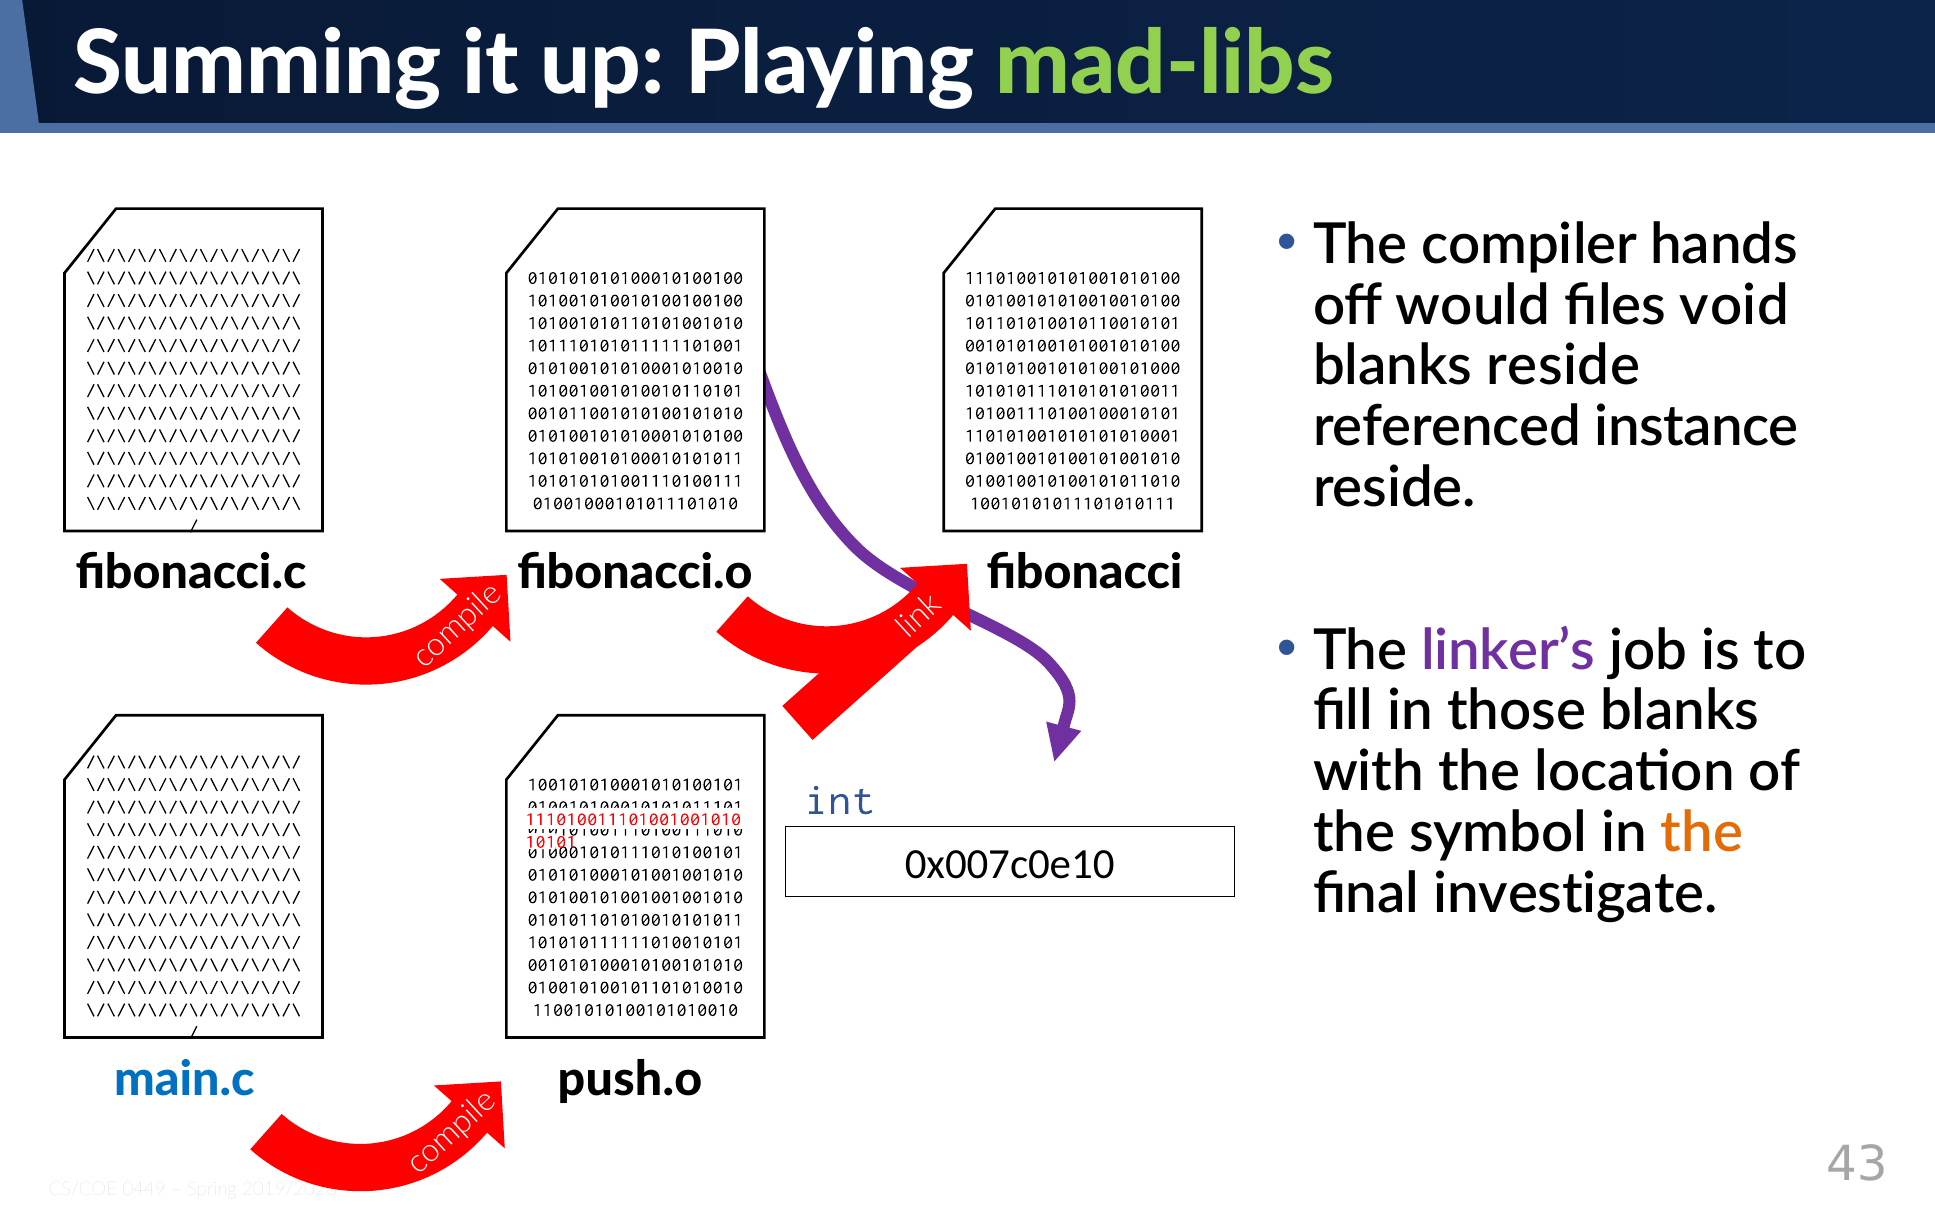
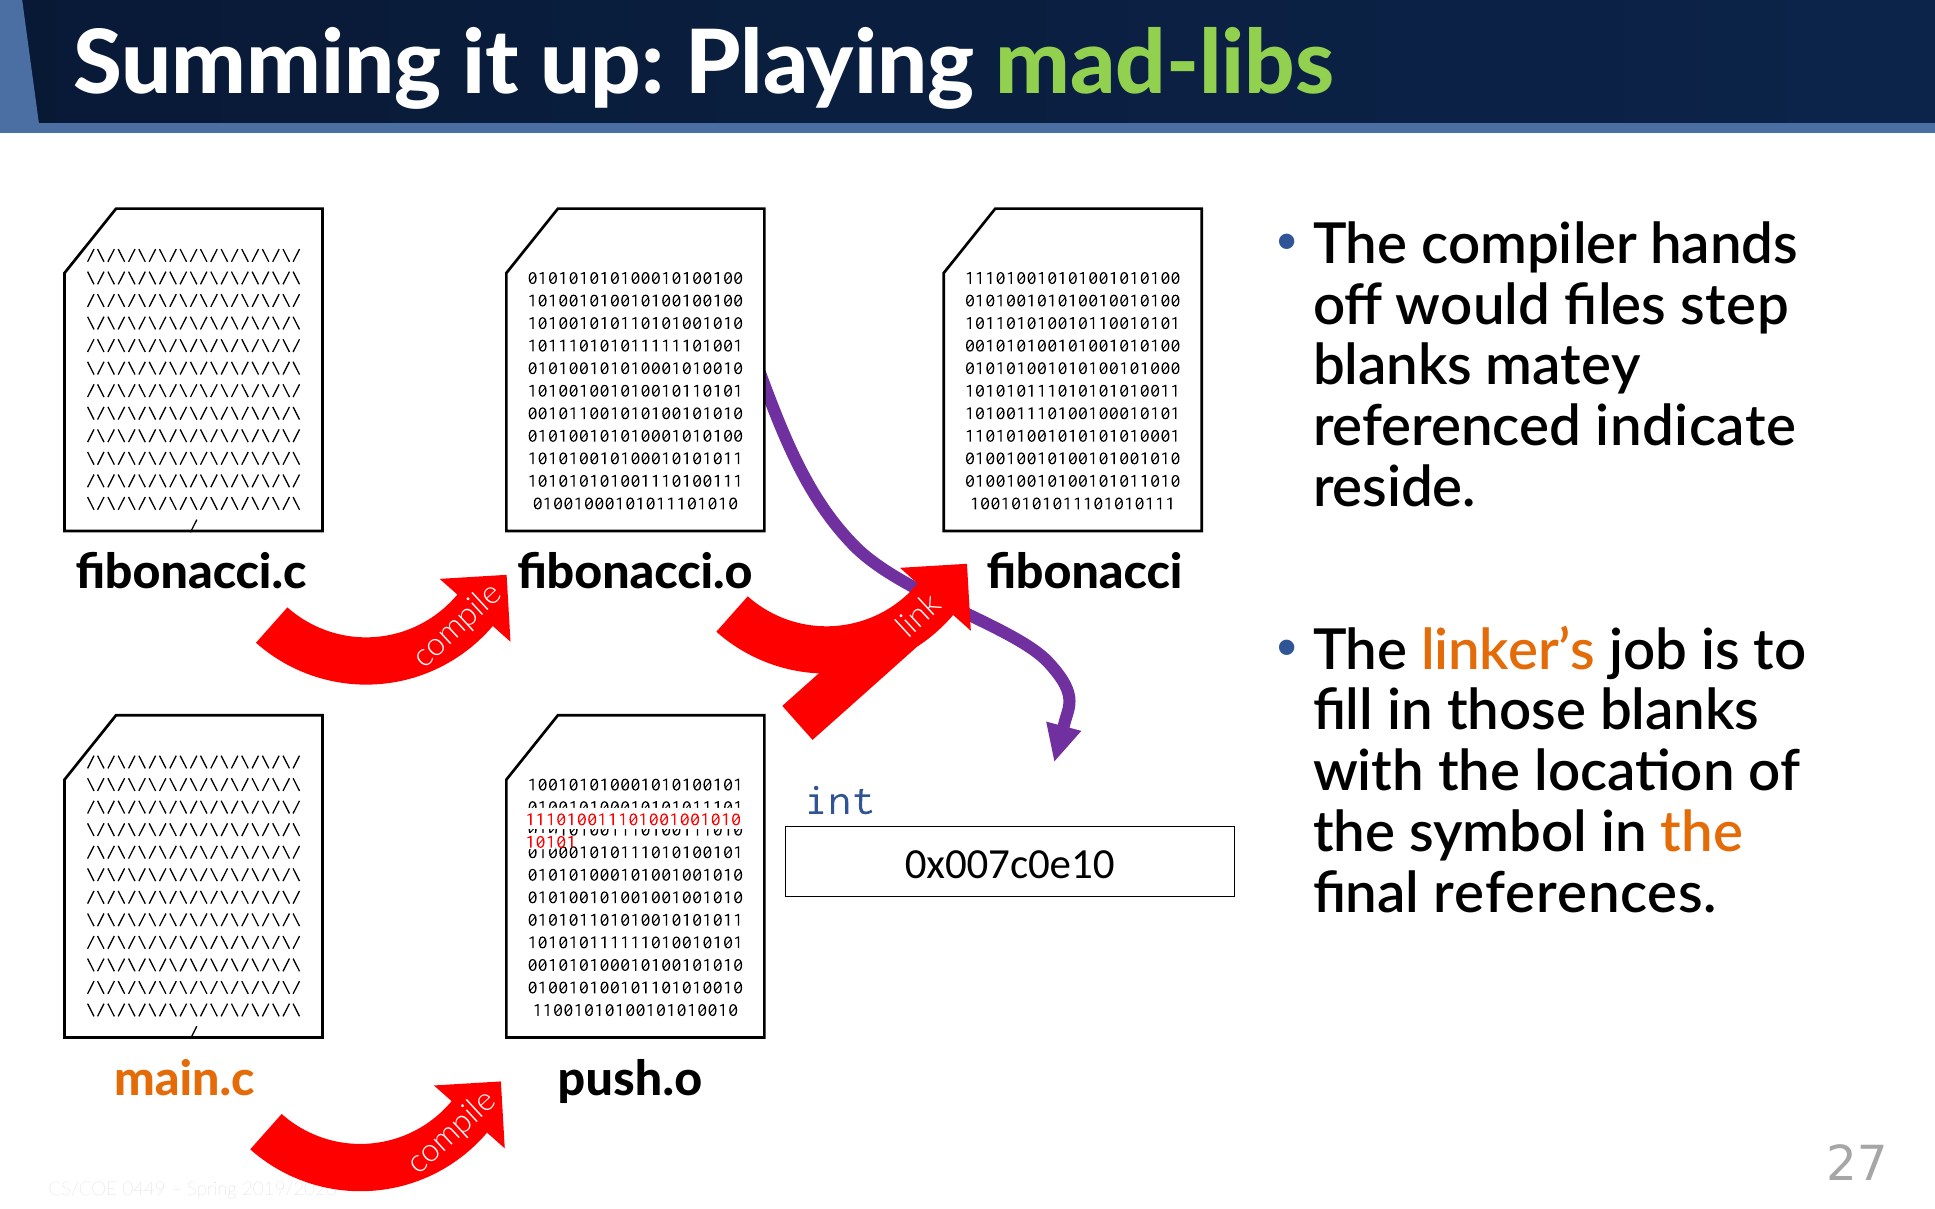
void: void -> step
blanks reside: reside -> matey
instance: instance -> indicate
linker’s colour: purple -> orange
investigate: investigate -> references
main.c colour: blue -> orange
43: 43 -> 27
